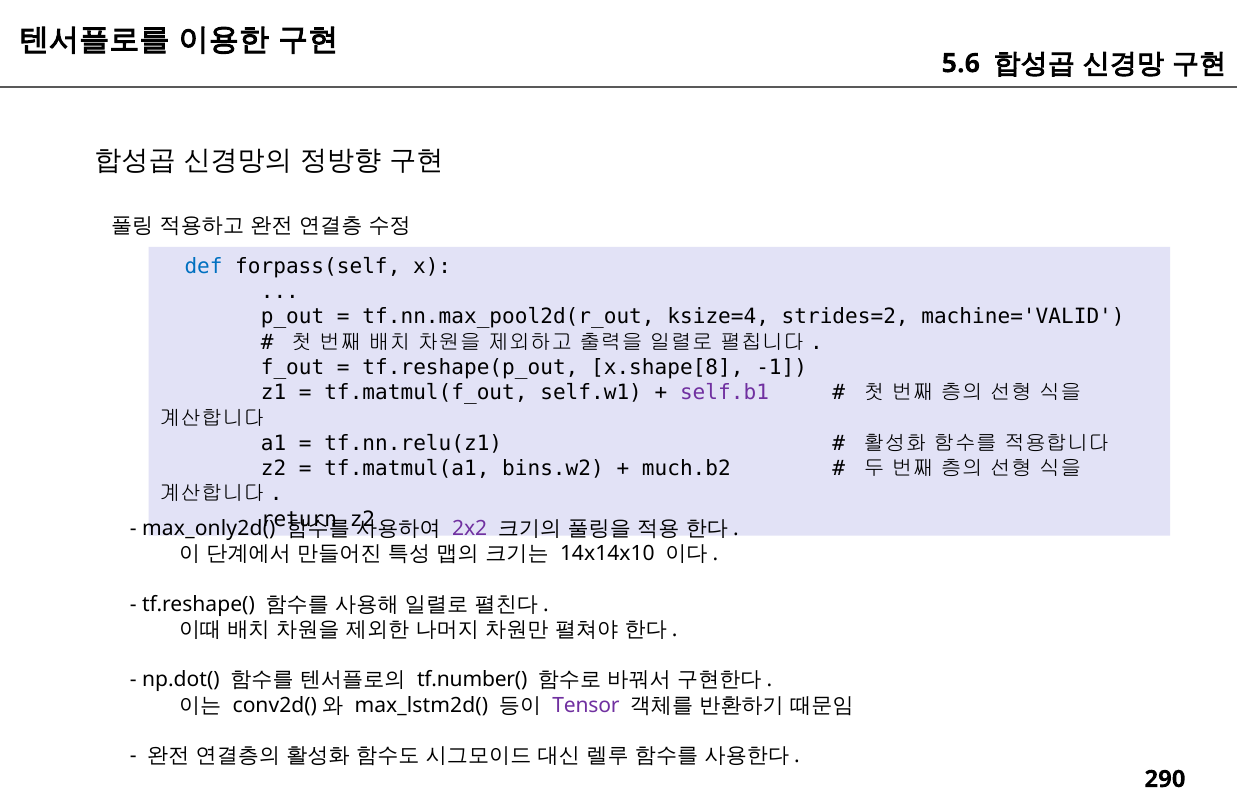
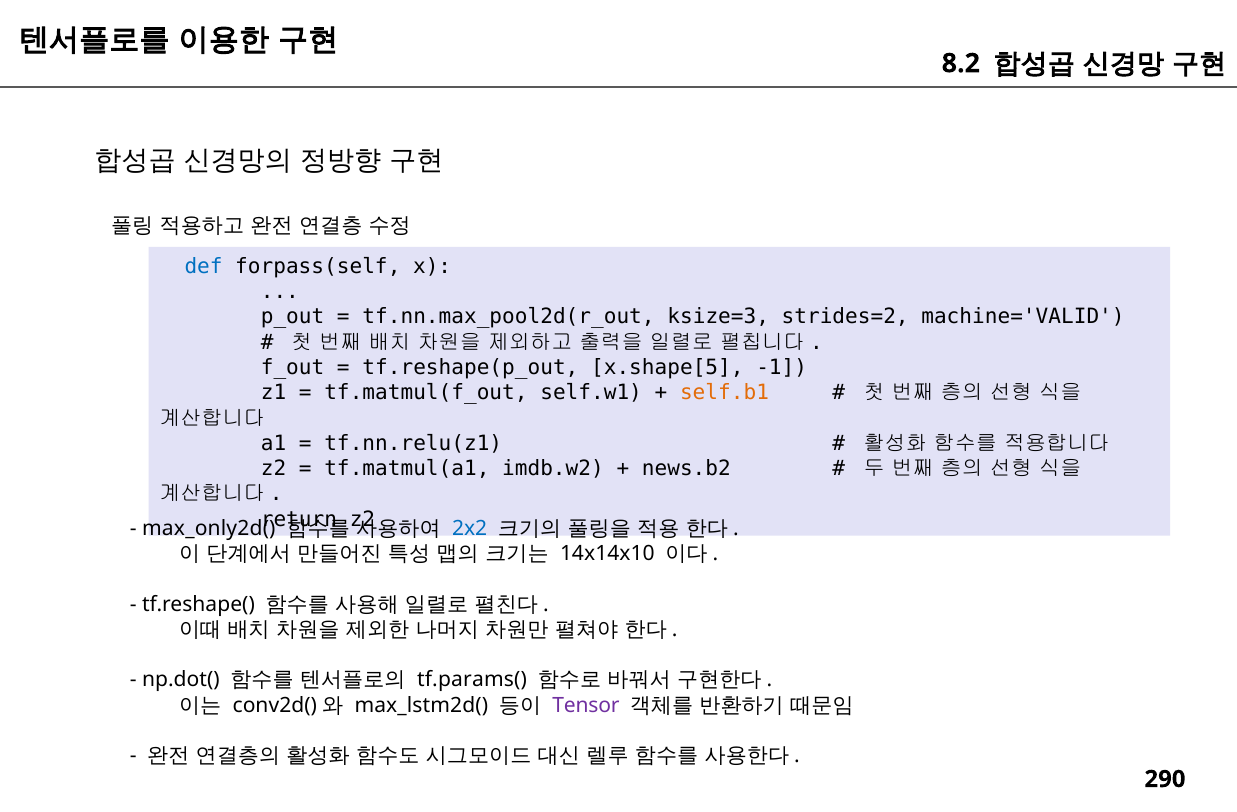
5.6: 5.6 -> 8.2
ksize=4: ksize=4 -> ksize=3
x.shape[8: x.shape[8 -> x.shape[5
self.b1 colour: purple -> orange
bins.w2: bins.w2 -> imdb.w2
much.b2: much.b2 -> news.b2
2x2 colour: purple -> blue
tf.number(: tf.number( -> tf.params(
